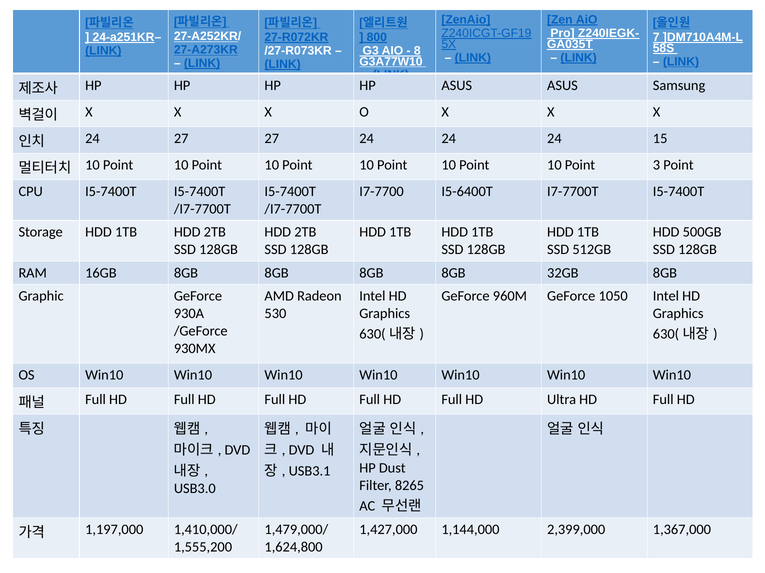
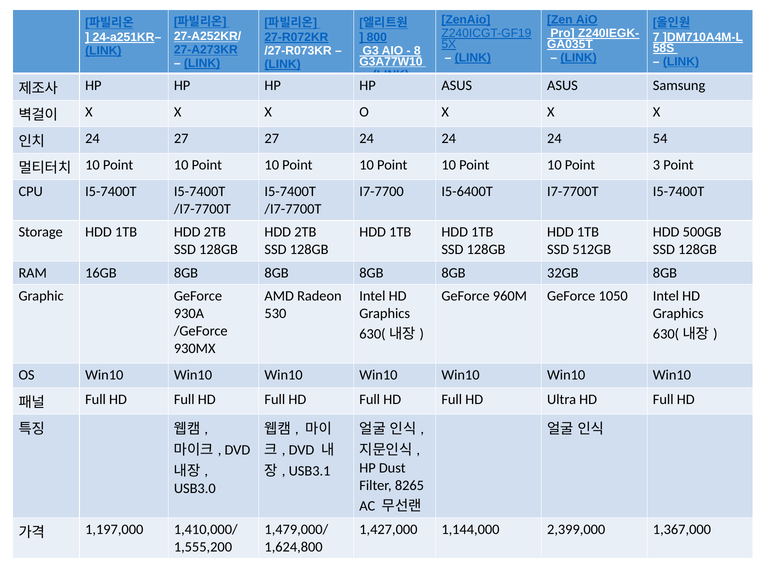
15: 15 -> 54
